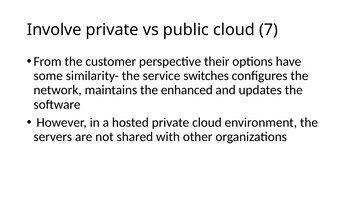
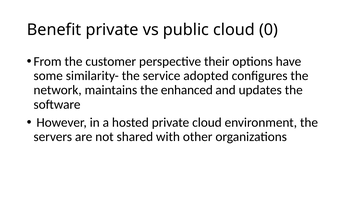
Involve: Involve -> Benefit
7: 7 -> 0
switches: switches -> adopted
